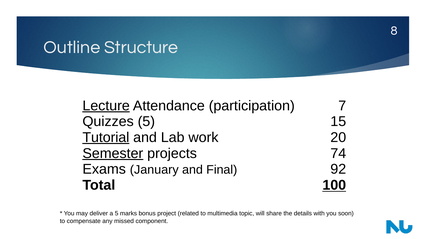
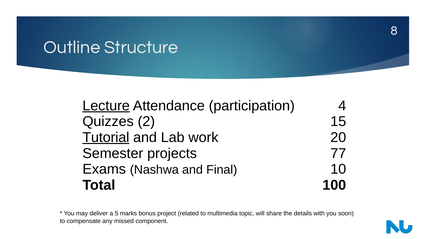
7: 7 -> 4
Quizzes 5: 5 -> 2
Semester underline: present -> none
74: 74 -> 77
January: January -> Nashwa
92: 92 -> 10
100 underline: present -> none
